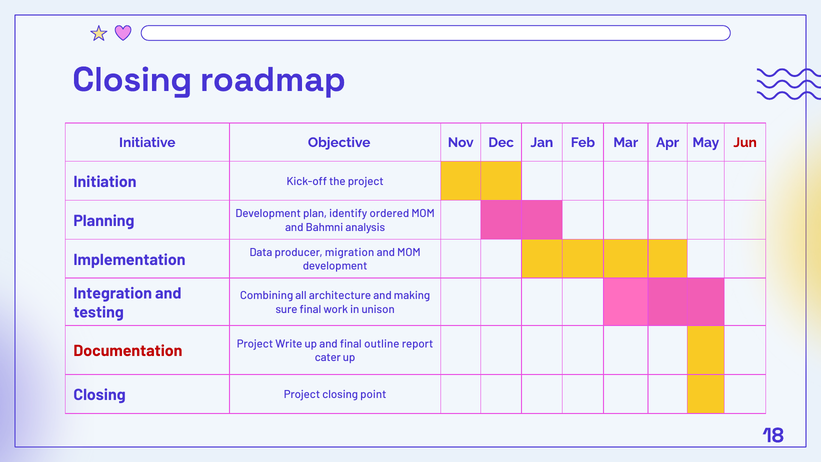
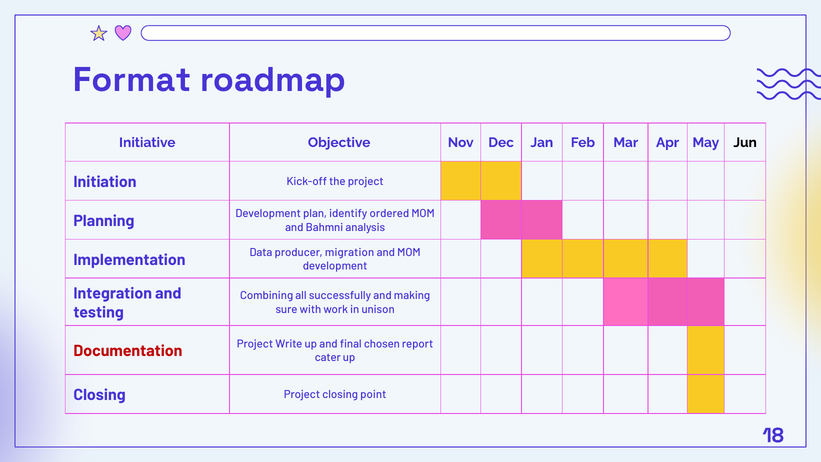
Closing at (132, 80): Closing -> Format
Jun colour: red -> black
architecture: architecture -> successfully
sure final: final -> with
outline: outline -> chosen
